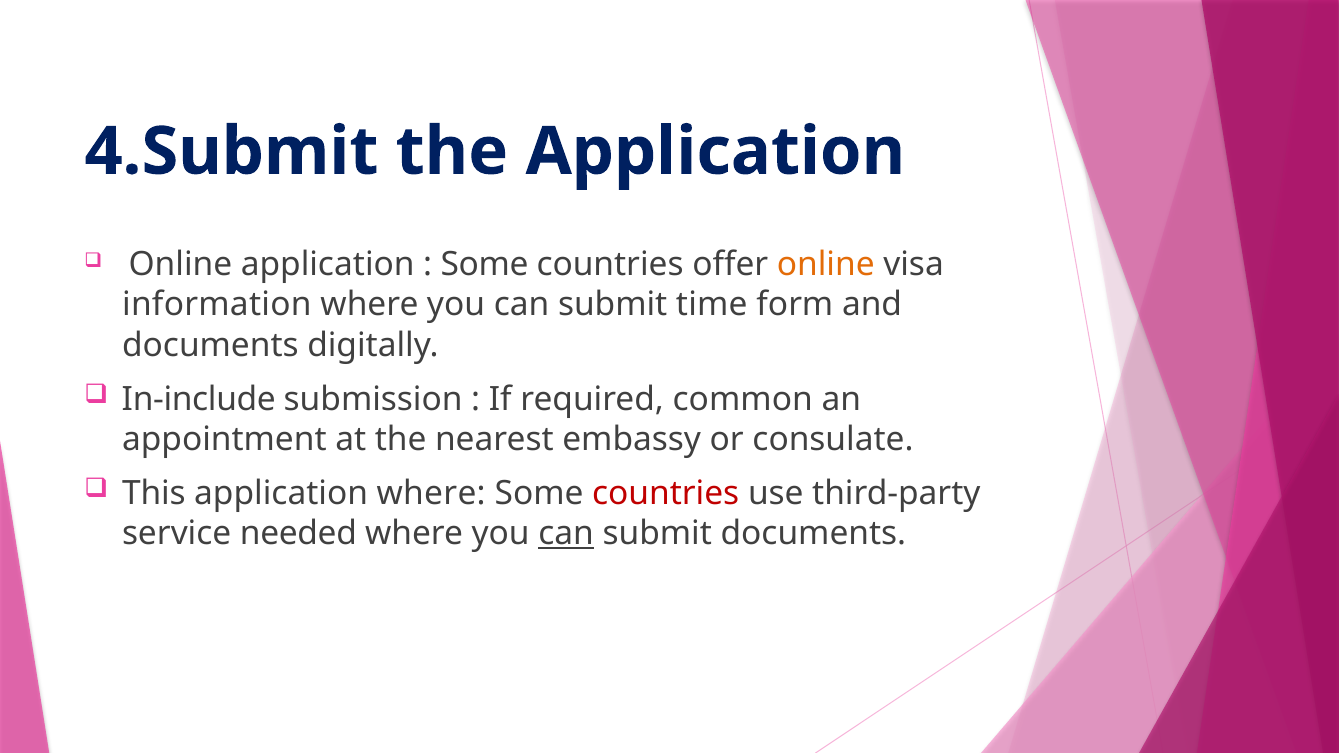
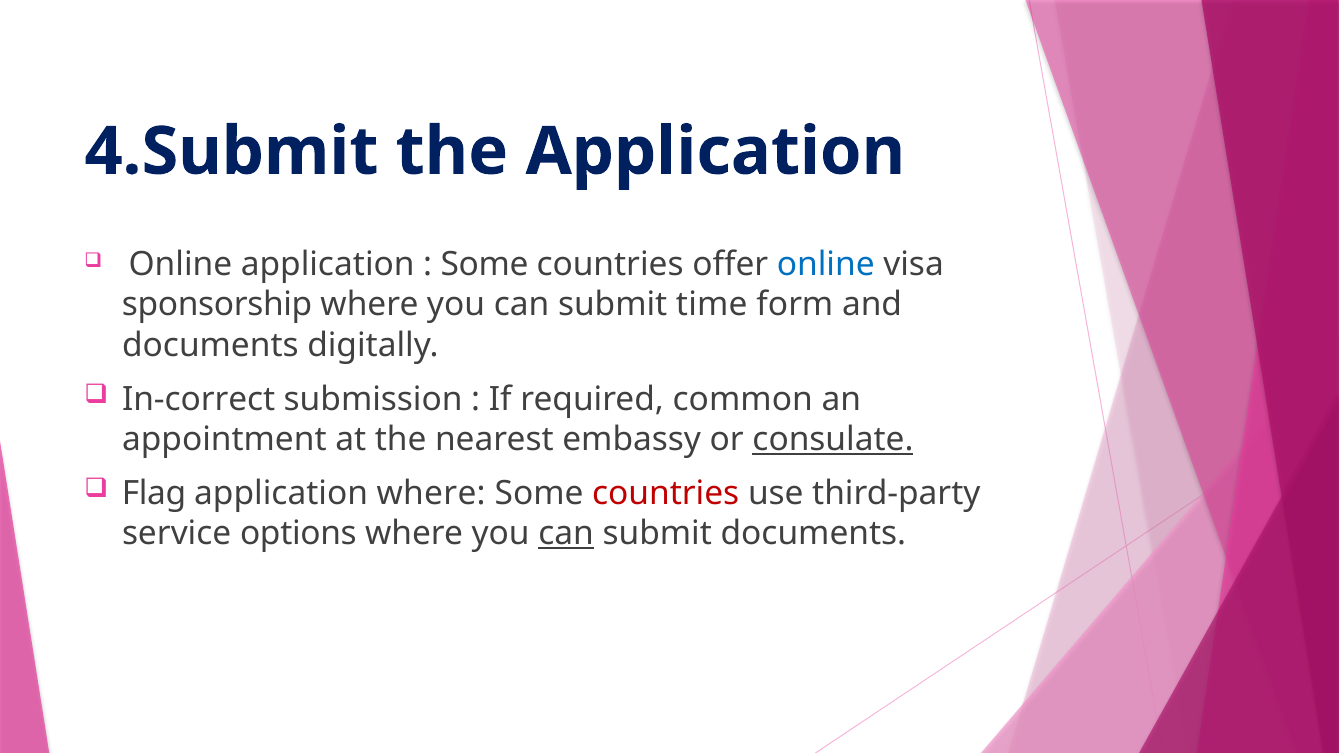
online at (826, 265) colour: orange -> blue
information: information -> sponsorship
In-include: In-include -> In-correct
consulate underline: none -> present
This: This -> Flag
needed: needed -> options
